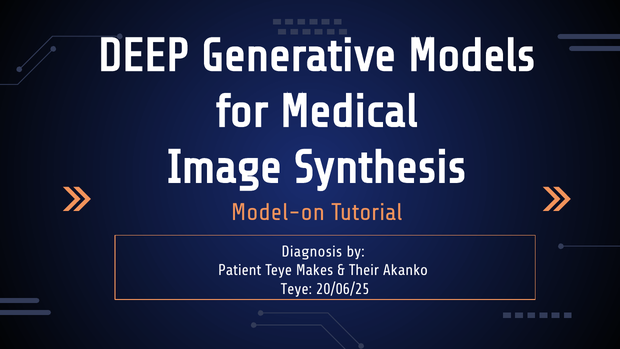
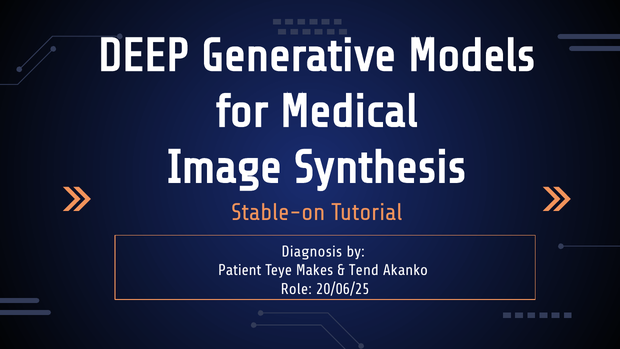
Model-on: Model-on -> Stable-on
Their: Their -> Tend
Teye at (296, 289): Teye -> Role
